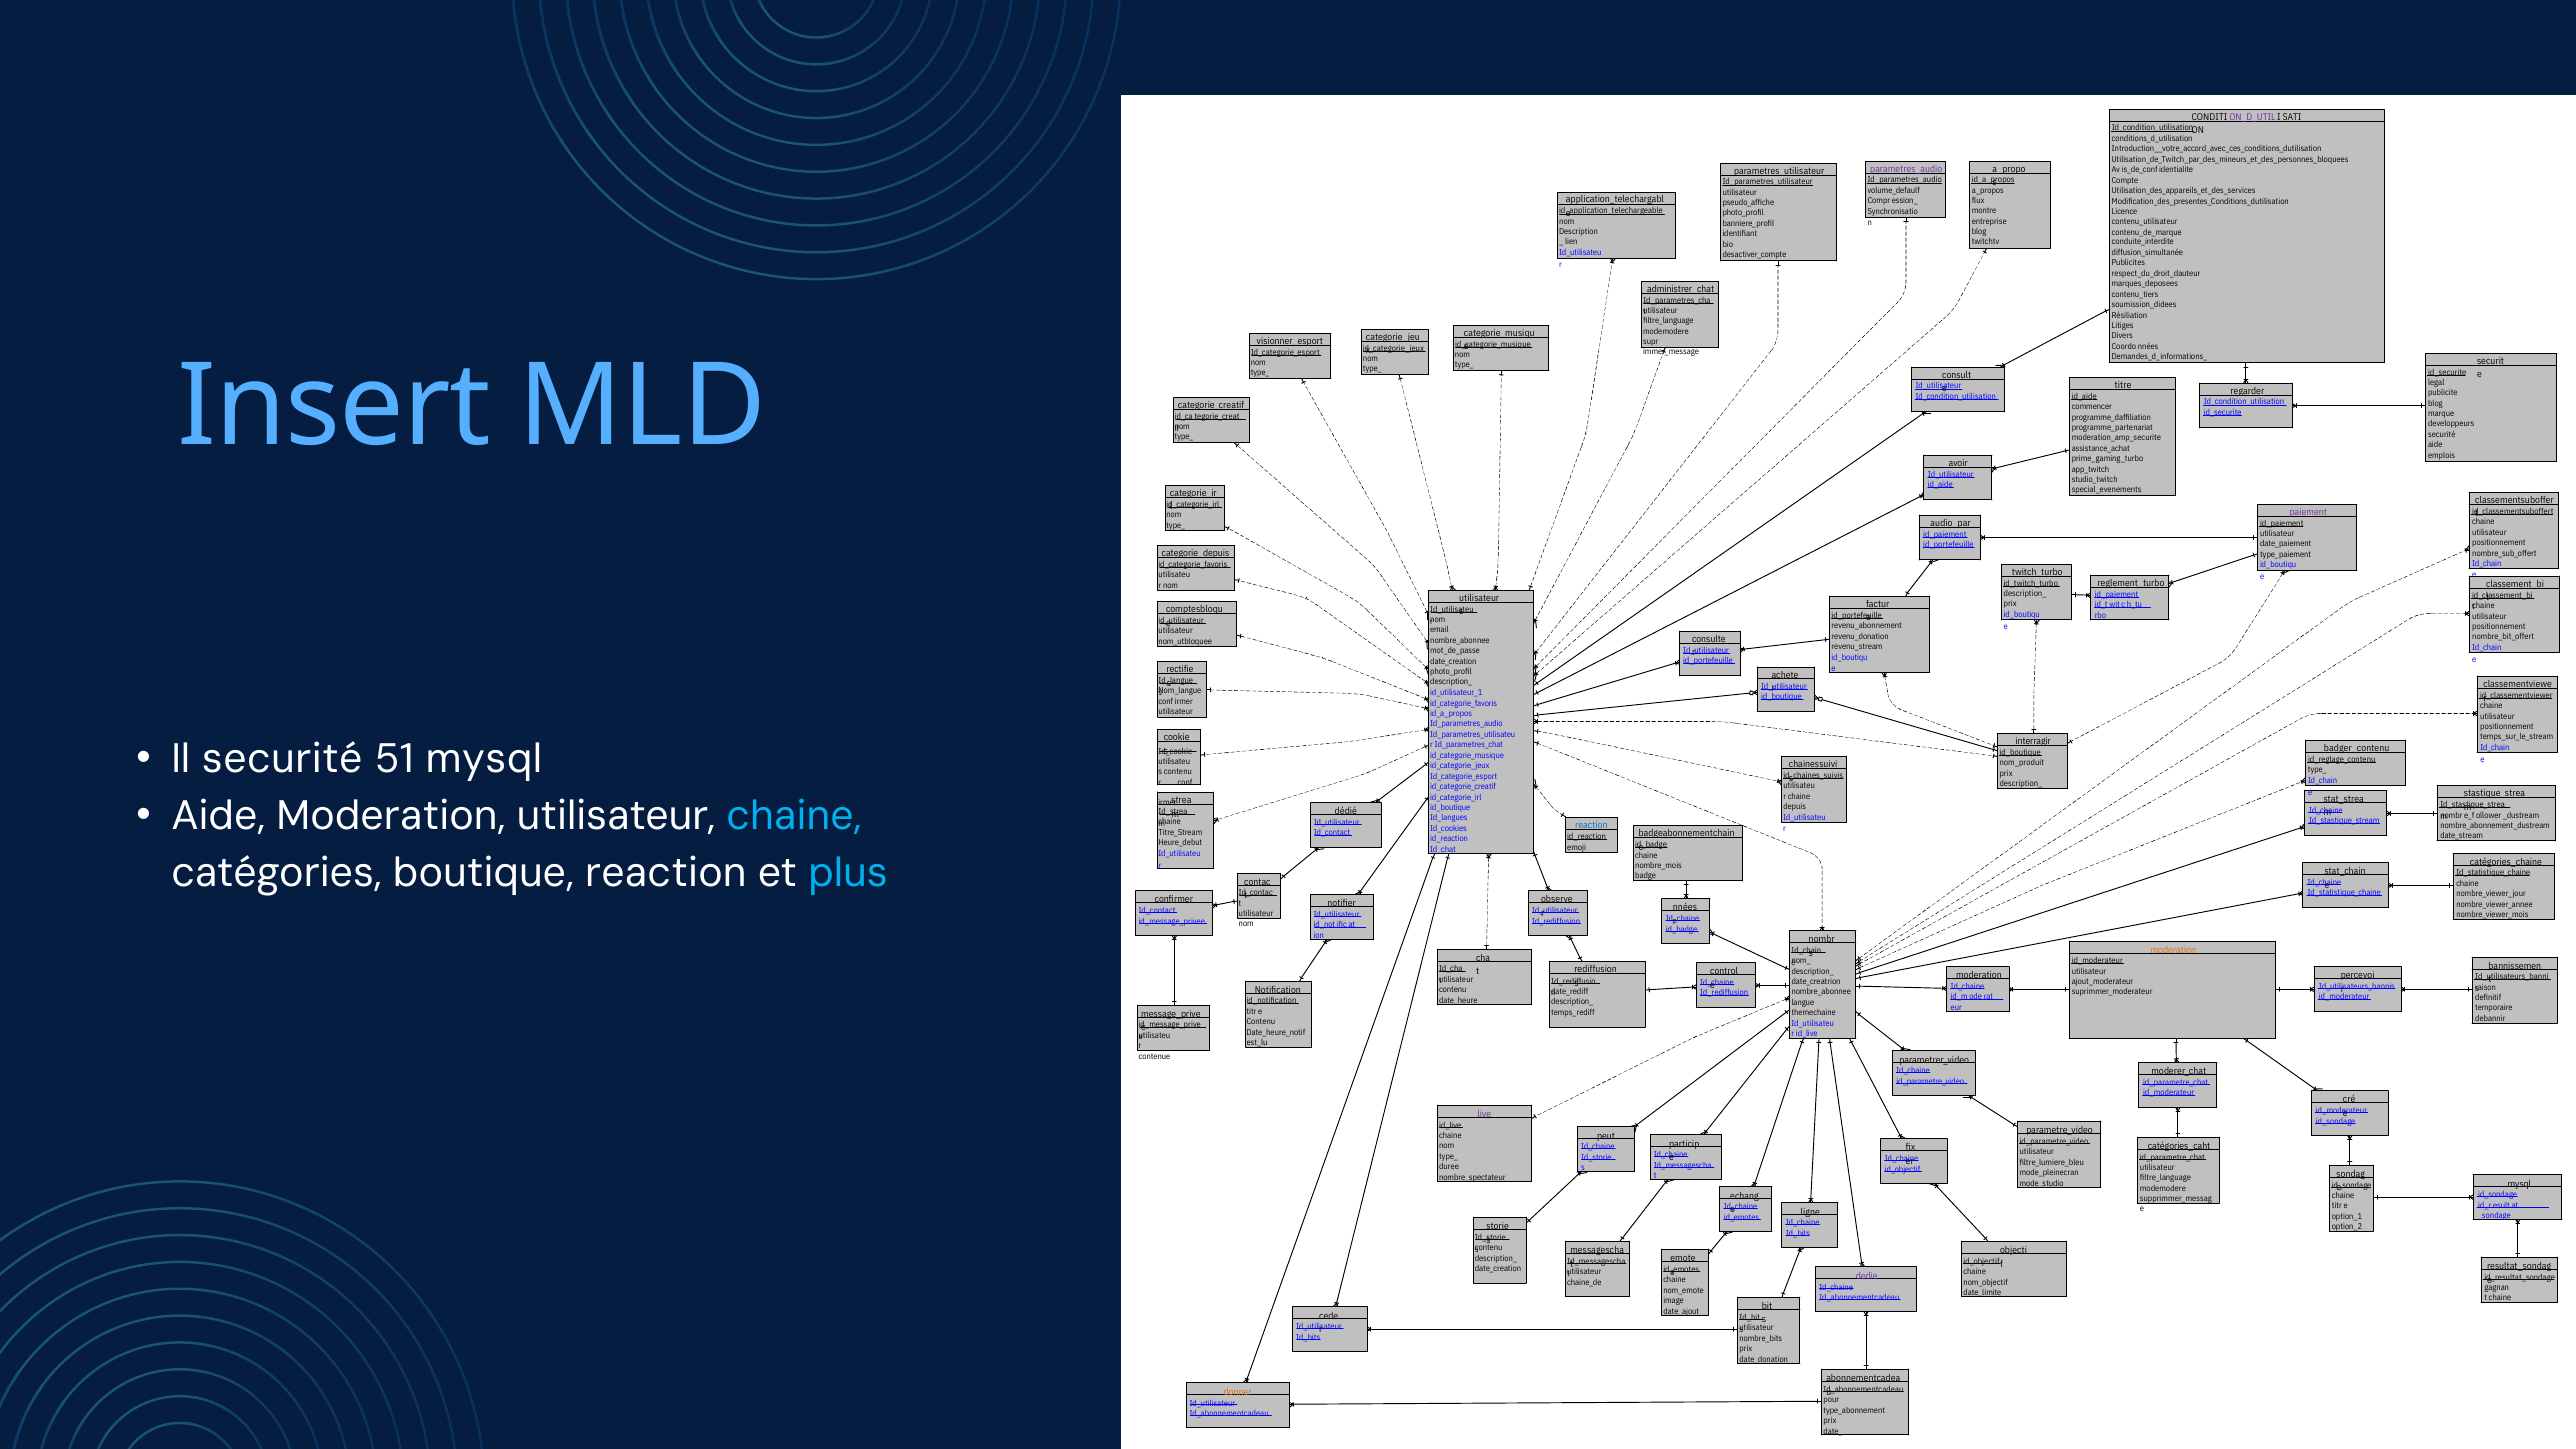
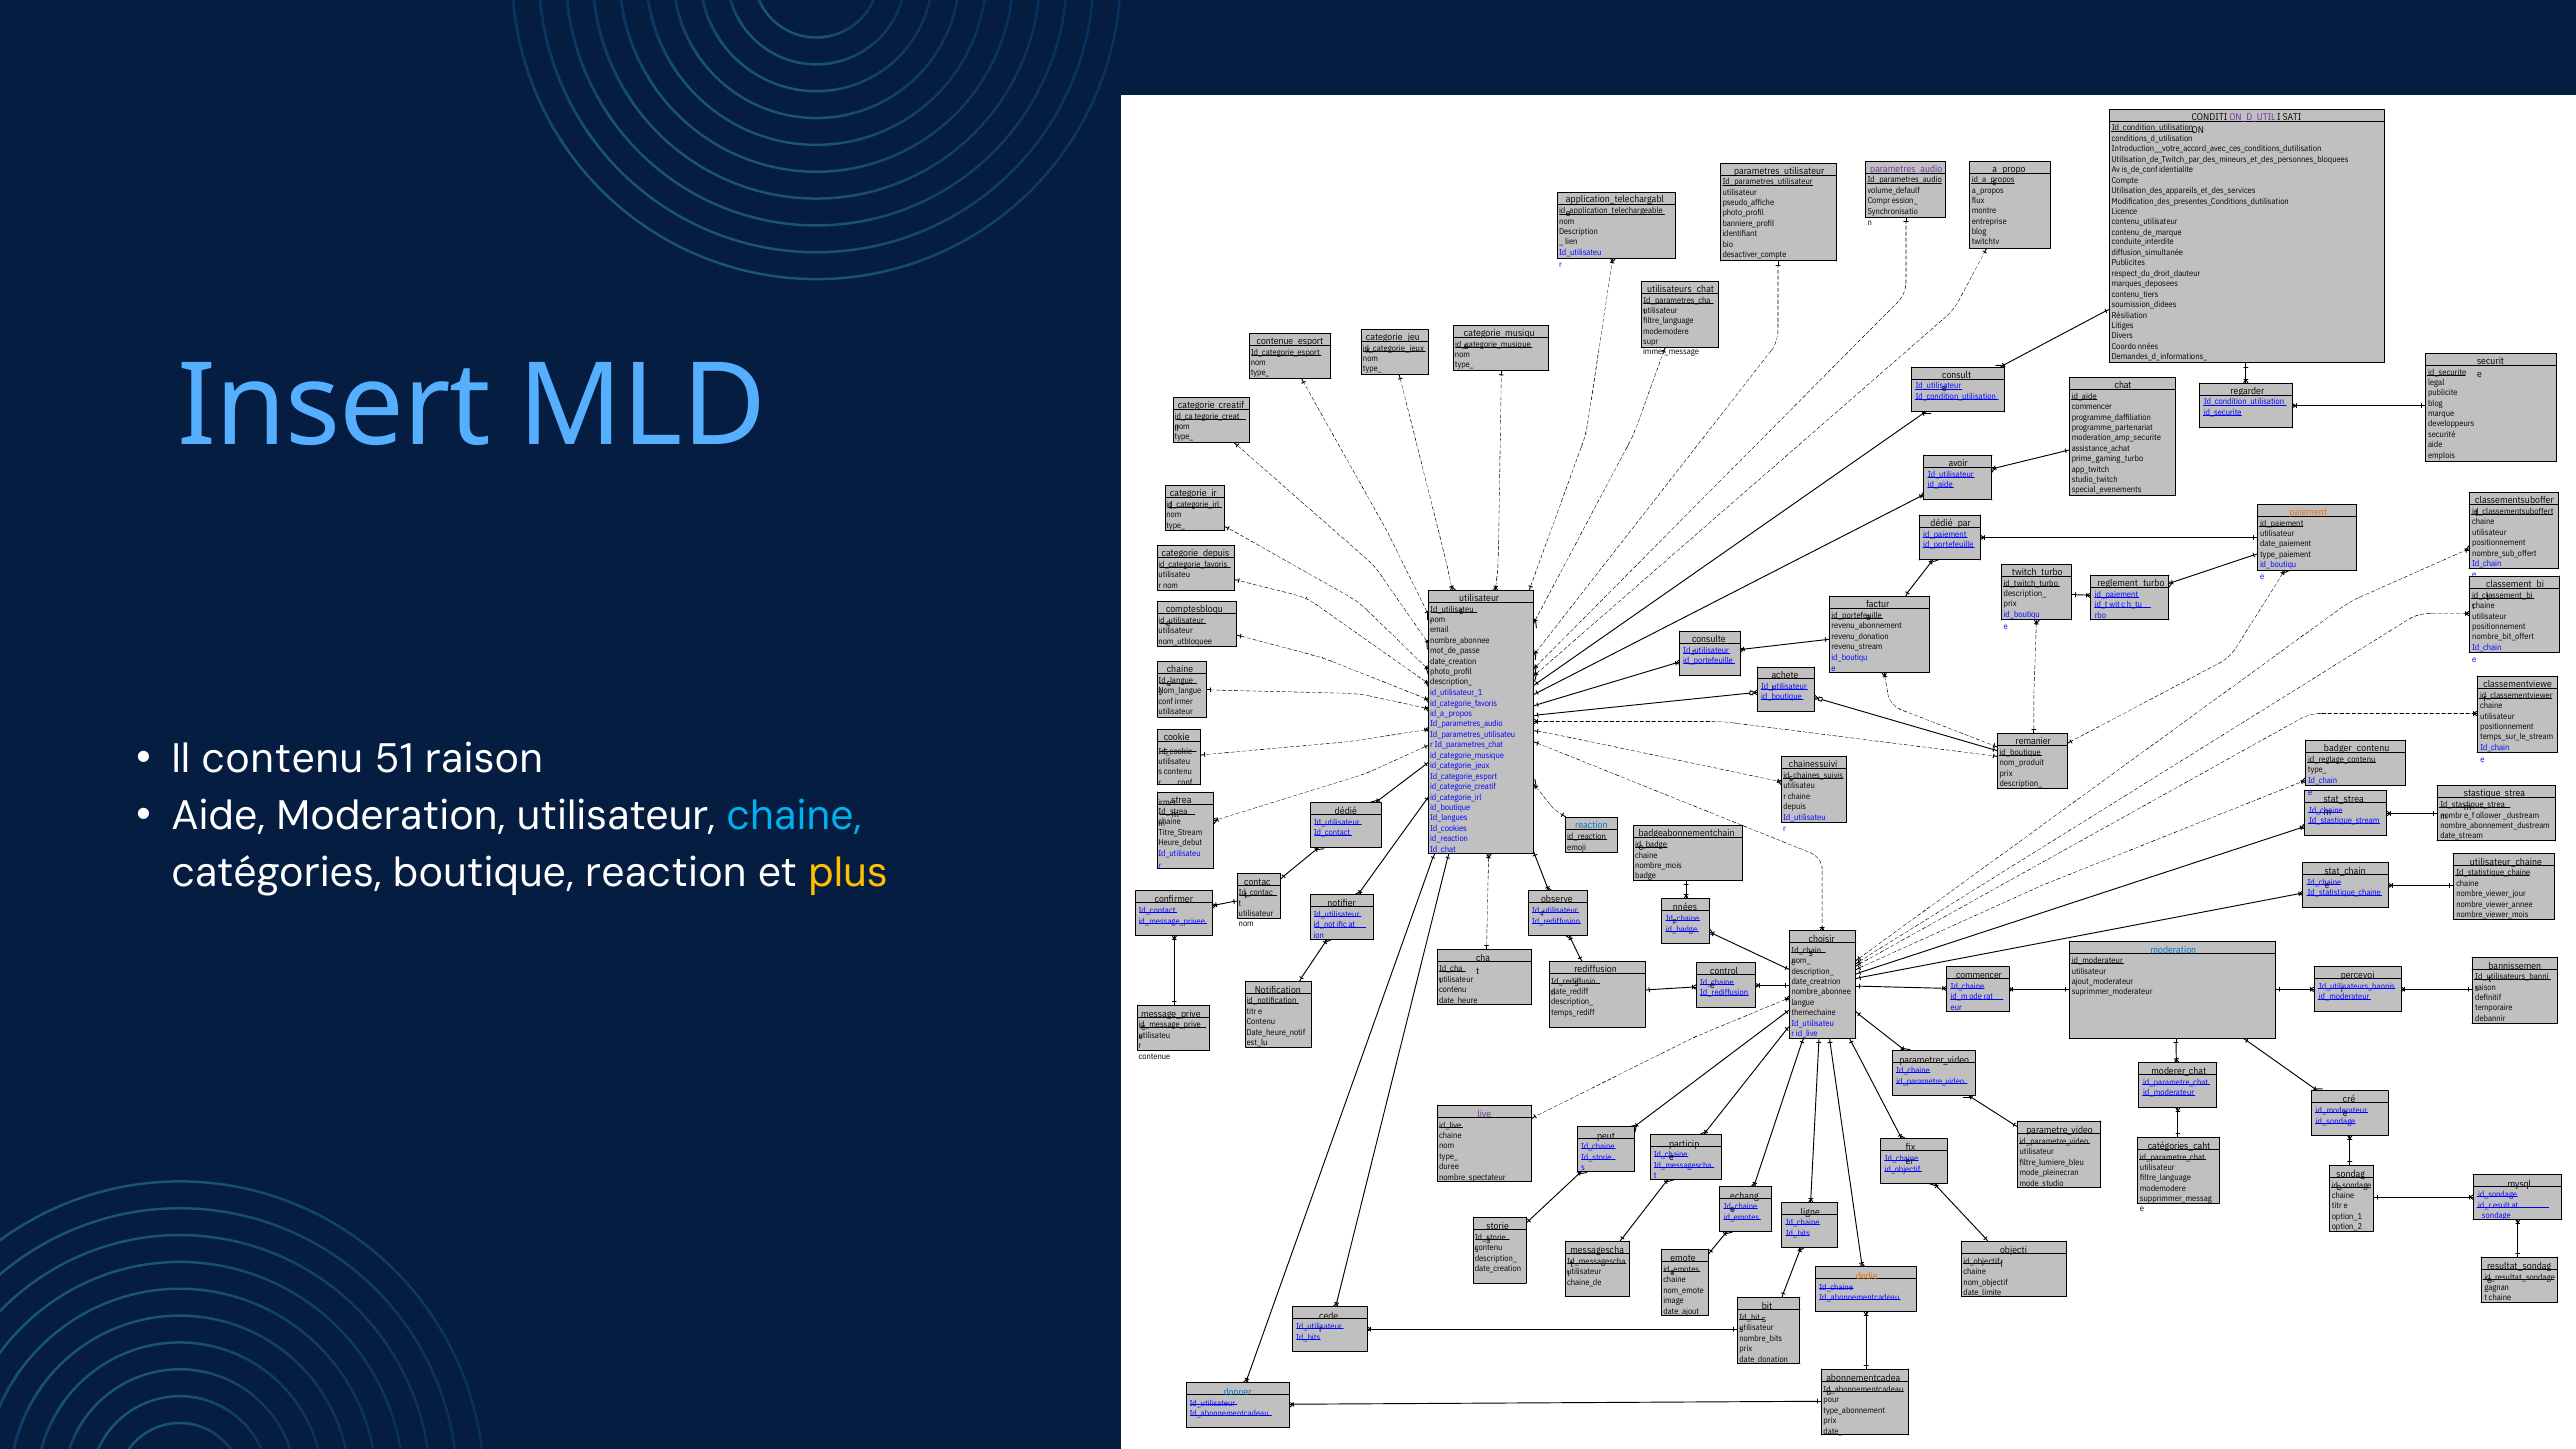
administrer_chat: administrer_chat -> utilisateurs_chat
visionner_esport: visionner_esport -> contenue_esport
titre: titre -> chat
paiement colour: purple -> orange
audio_par: audio_par -> dédié_par
rectifie at (1180, 670): rectifie -> chaine
interragir: interragir -> remanier
Il securité: securité -> contenu
51 mysql: mysql -> raison
catégories_chaine: catégories_chaine -> utilisateur_chaine
plus colour: light blue -> yellow
nombr at (1822, 940): nombr -> choisir
moderation at (2173, 950) colour: orange -> blue
moderation at (1979, 975): moderation -> commencer
dedie colour: purple -> orange
donner colour: orange -> blue
